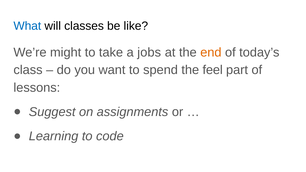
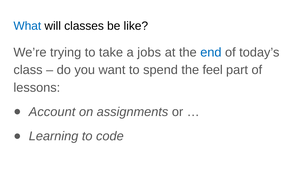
might: might -> trying
end colour: orange -> blue
Suggest: Suggest -> Account
